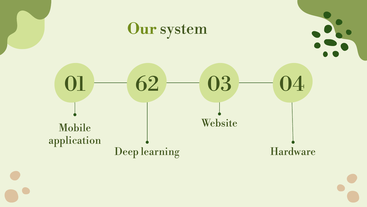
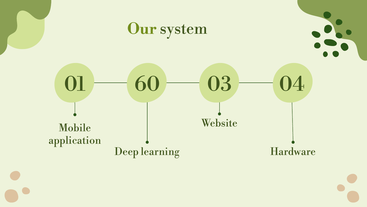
62: 62 -> 60
